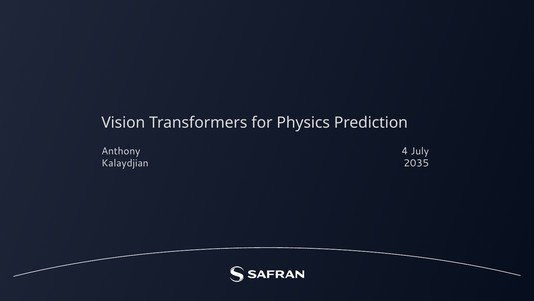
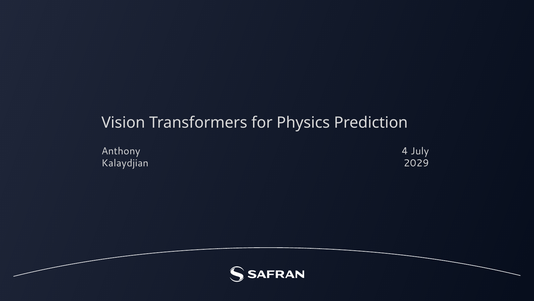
2035: 2035 -> 2029
